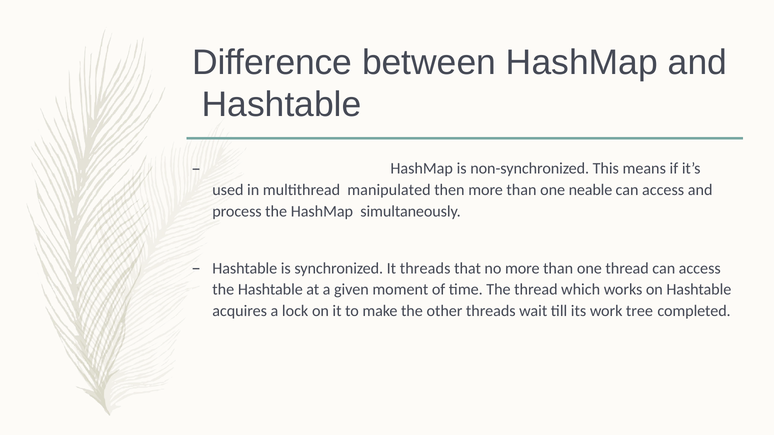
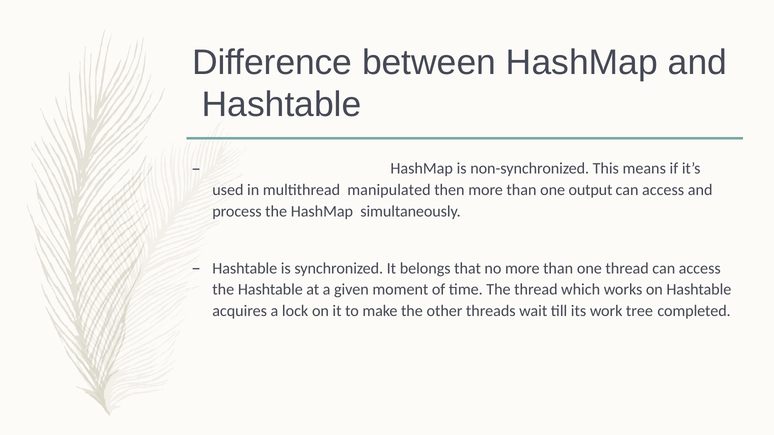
neable: neable -> output
It threads: threads -> belongs
